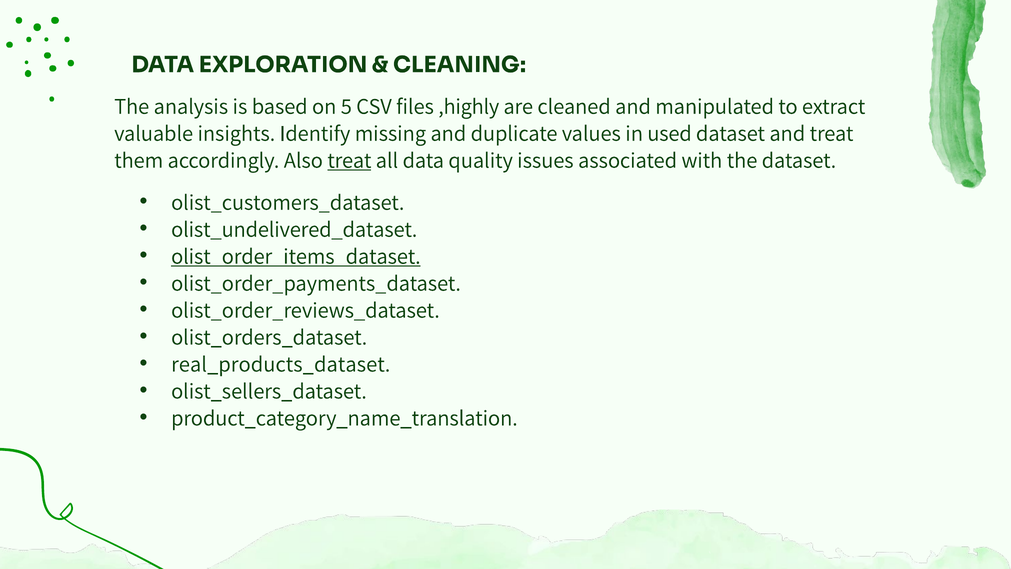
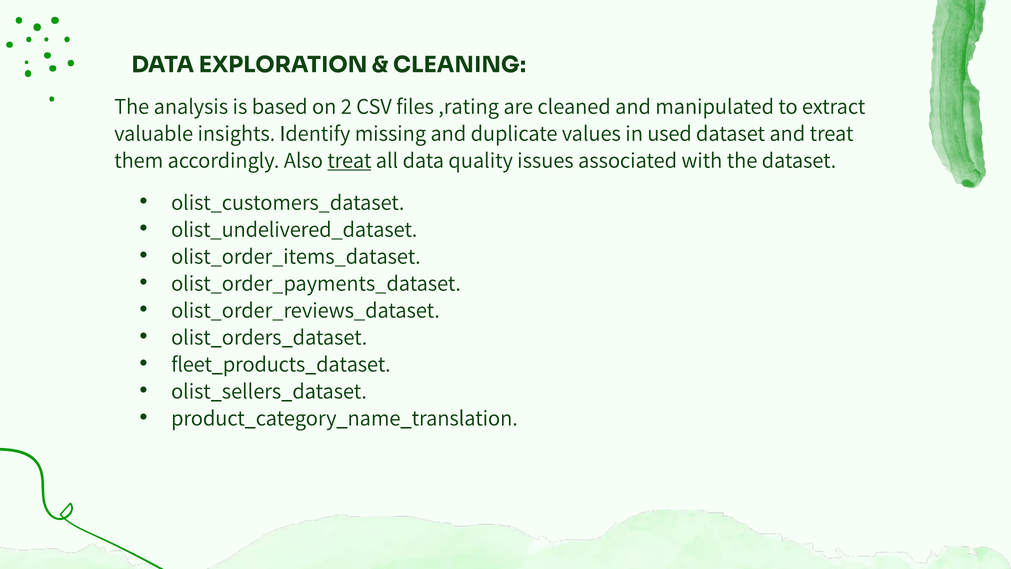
5: 5 -> 2
,highly: ,highly -> ,rating
olist_order_items_dataset underline: present -> none
real_products_dataset: real_products_dataset -> fleet_products_dataset
